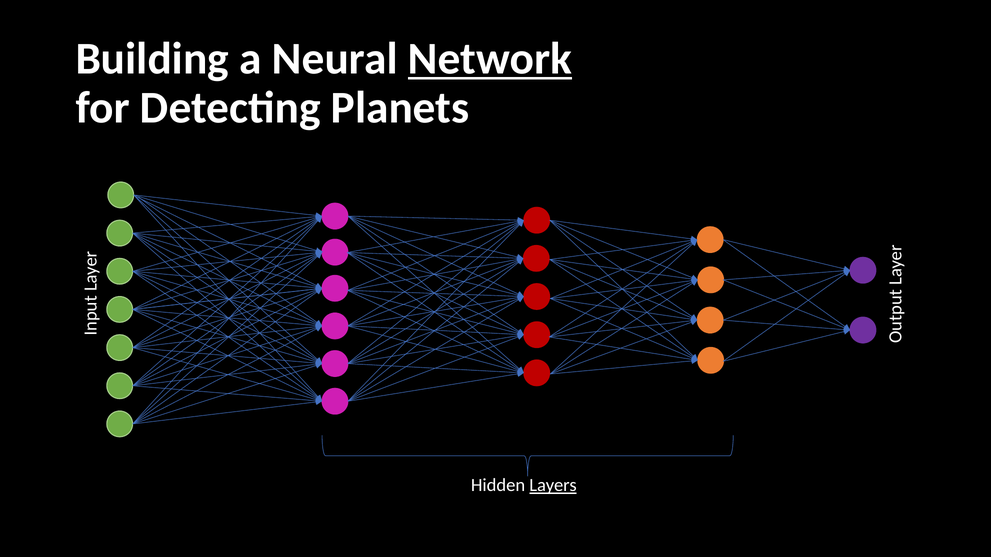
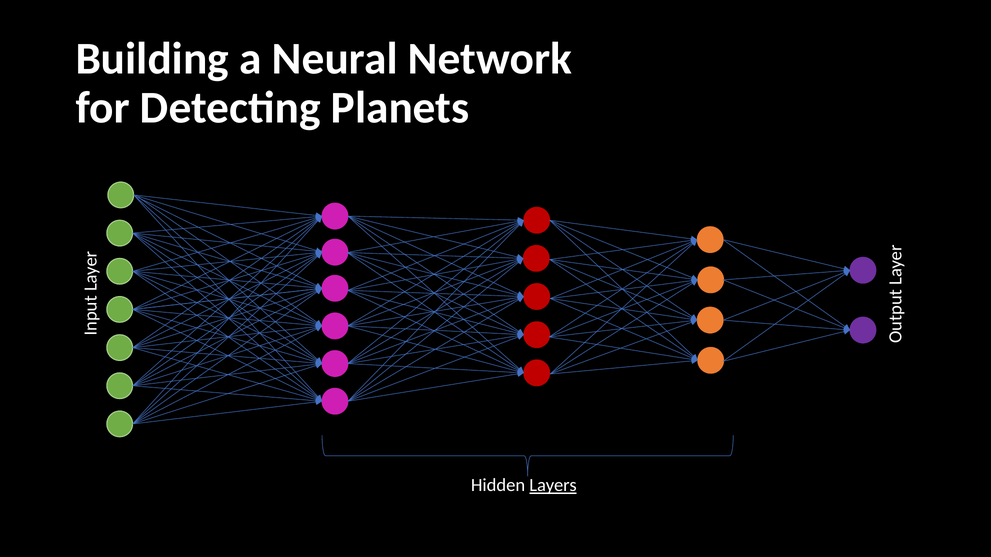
Network underline: present -> none
